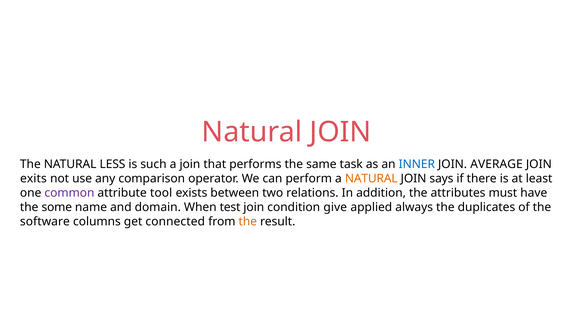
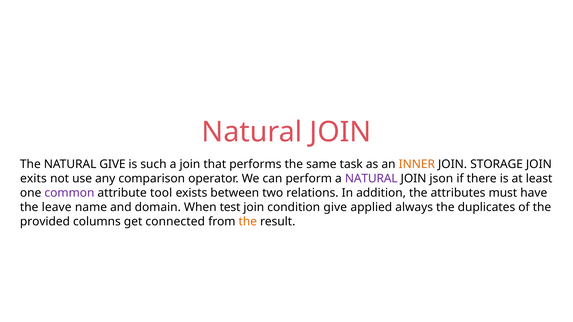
NATURAL LESS: LESS -> GIVE
INNER colour: blue -> orange
AVERAGE: AVERAGE -> STORAGE
NATURAL at (371, 179) colour: orange -> purple
says: says -> json
some: some -> leave
software: software -> provided
